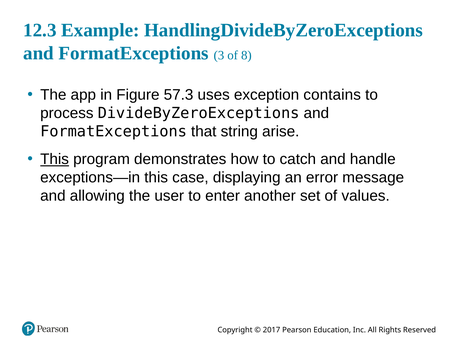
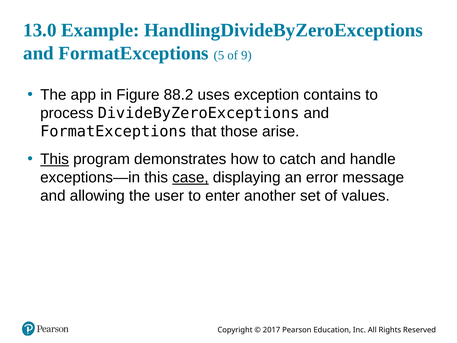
12.3: 12.3 -> 13.0
3: 3 -> 5
8: 8 -> 9
57.3: 57.3 -> 88.2
string: string -> those
case underline: none -> present
